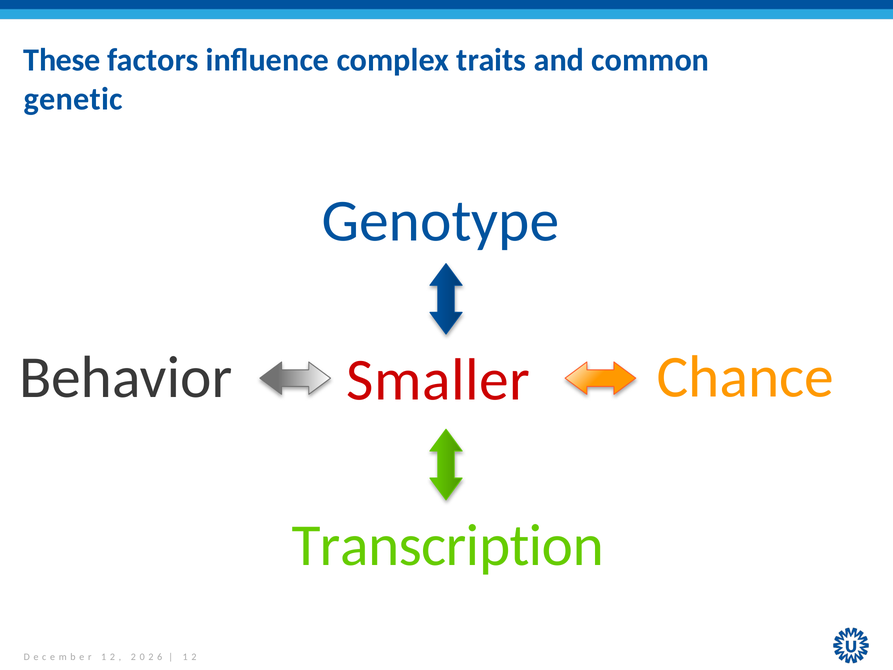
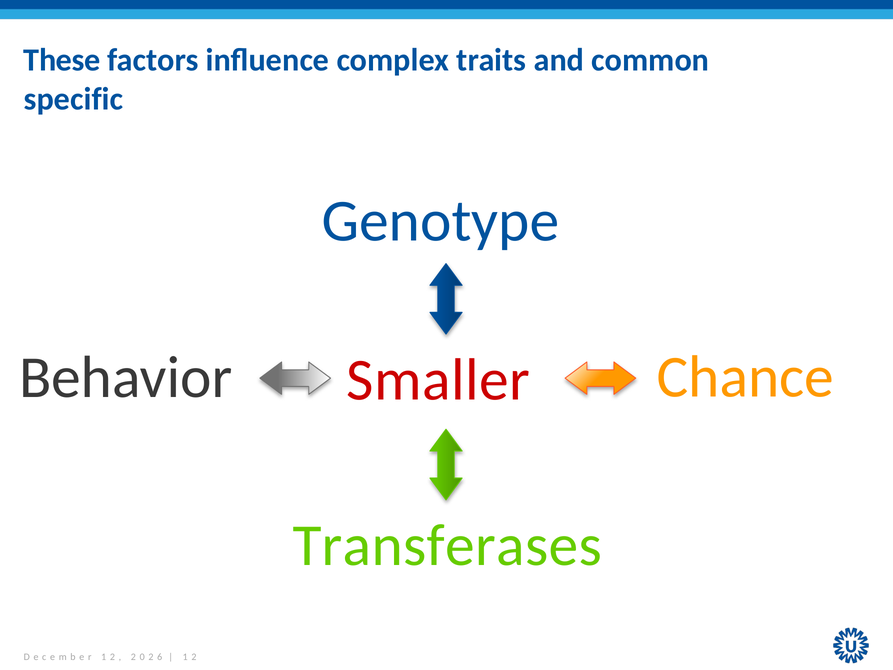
genetic: genetic -> specific
Transcription: Transcription -> Transferases
